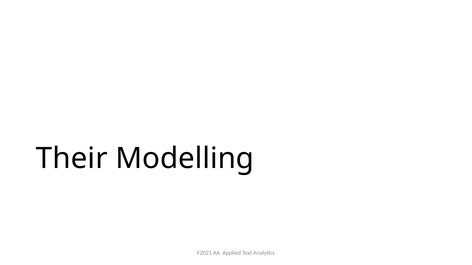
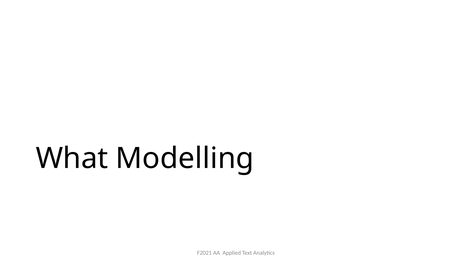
Their: Their -> What
